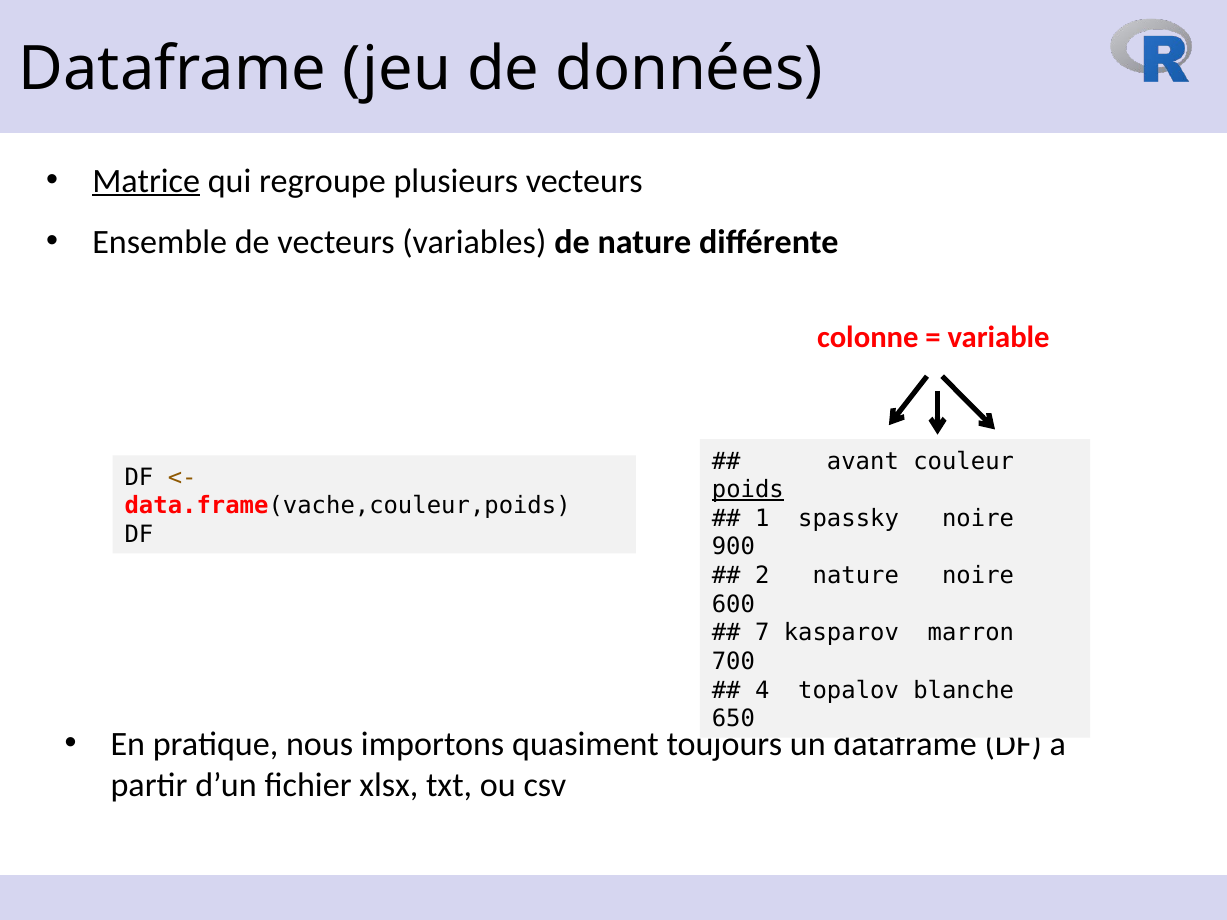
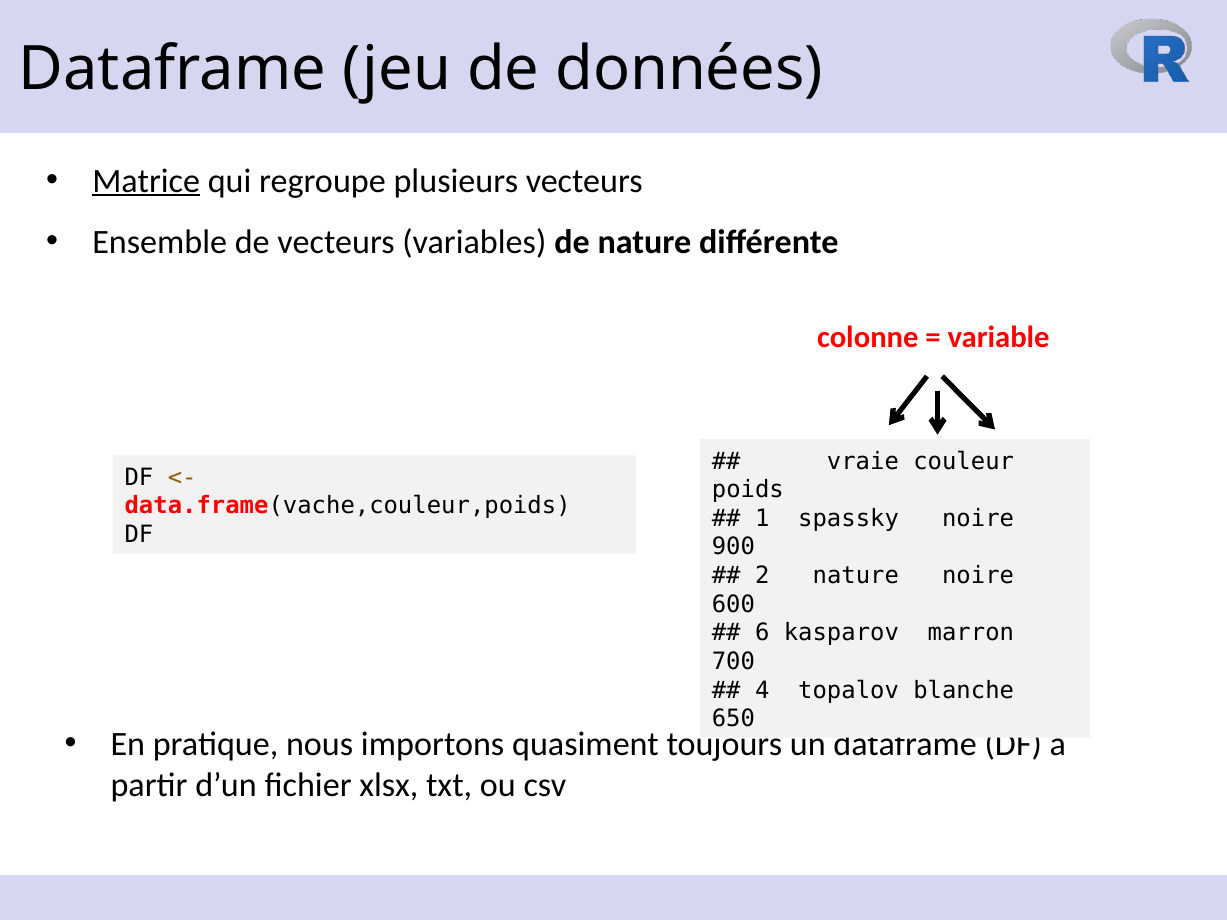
avant: avant -> vraie
poids underline: present -> none
7: 7 -> 6
